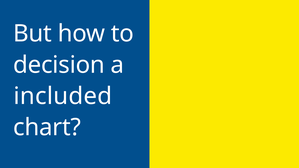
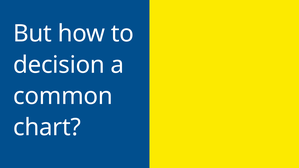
included: included -> common
